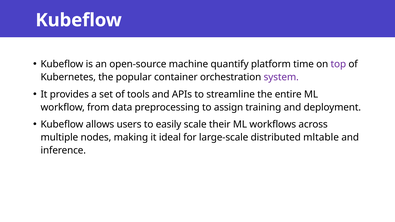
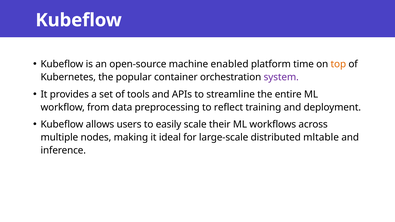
quantify: quantify -> enabled
top colour: purple -> orange
assign: assign -> reflect
